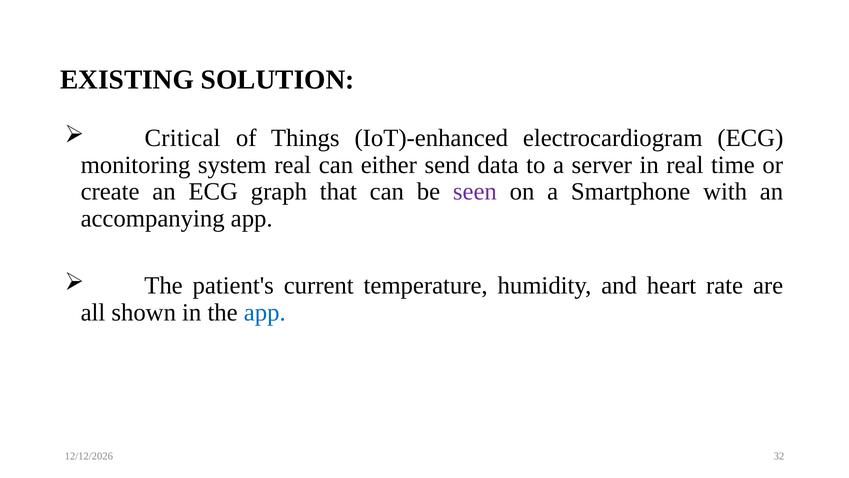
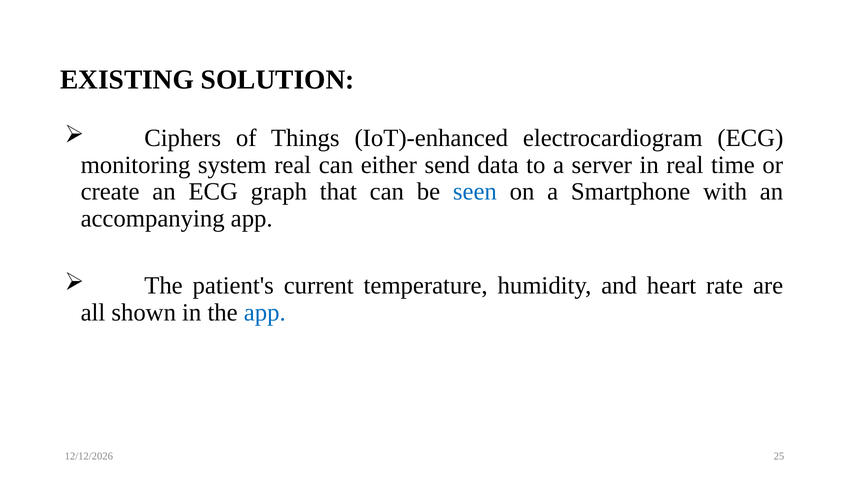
Critical: Critical -> Ciphers
seen colour: purple -> blue
32: 32 -> 25
